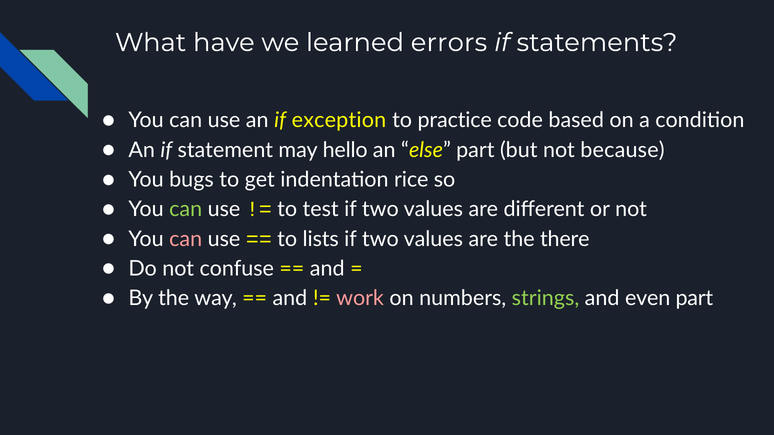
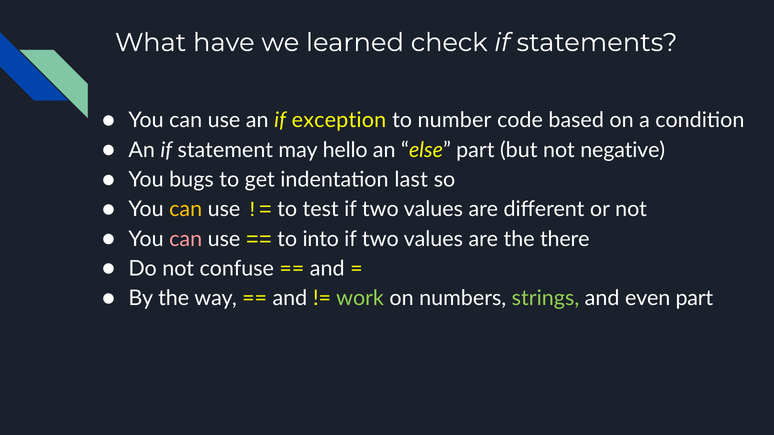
errors: errors -> check
practice: practice -> number
because: because -> negative
rice: rice -> last
can at (186, 210) colour: light green -> yellow
lists: lists -> into
work colour: pink -> light green
